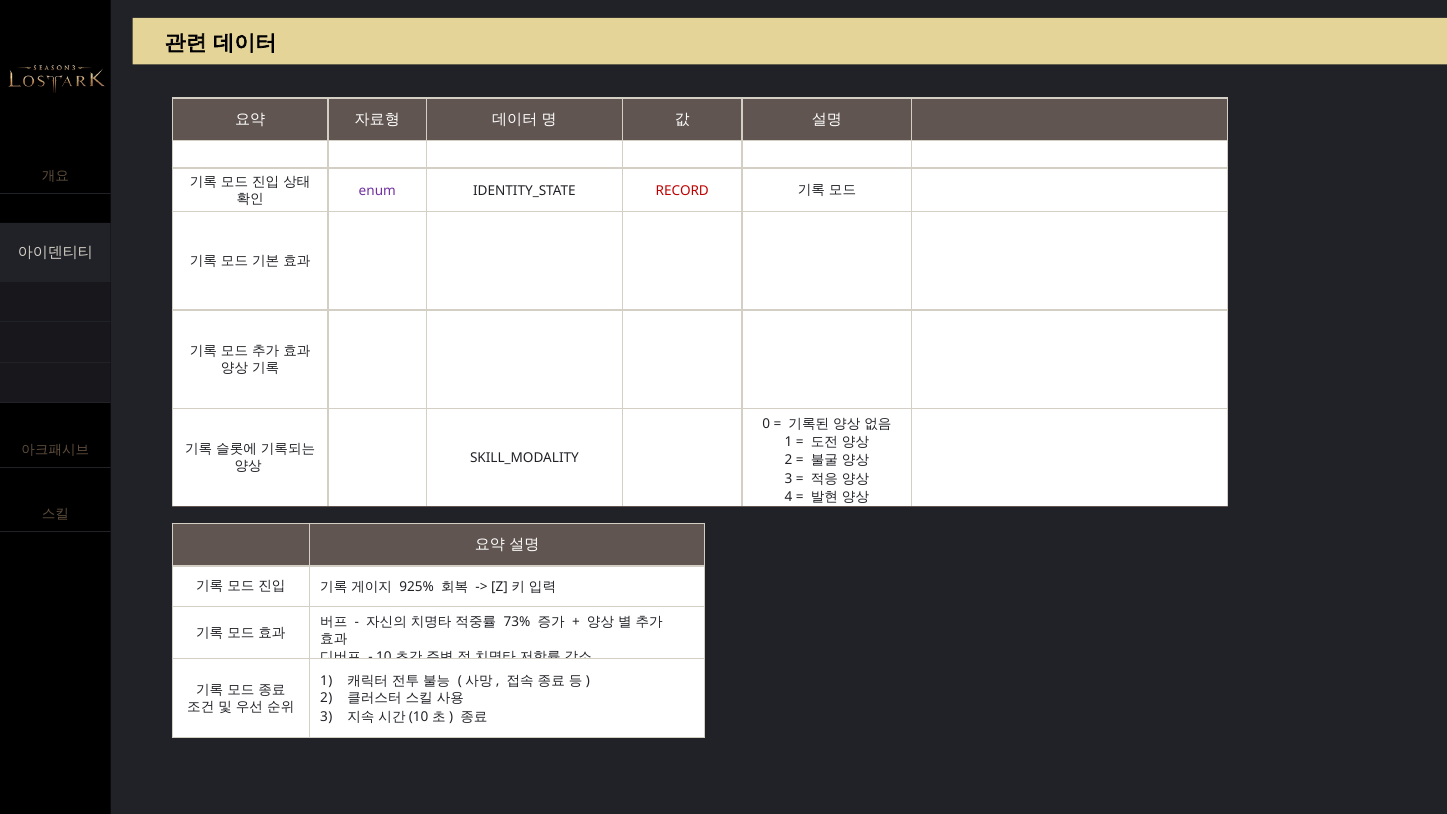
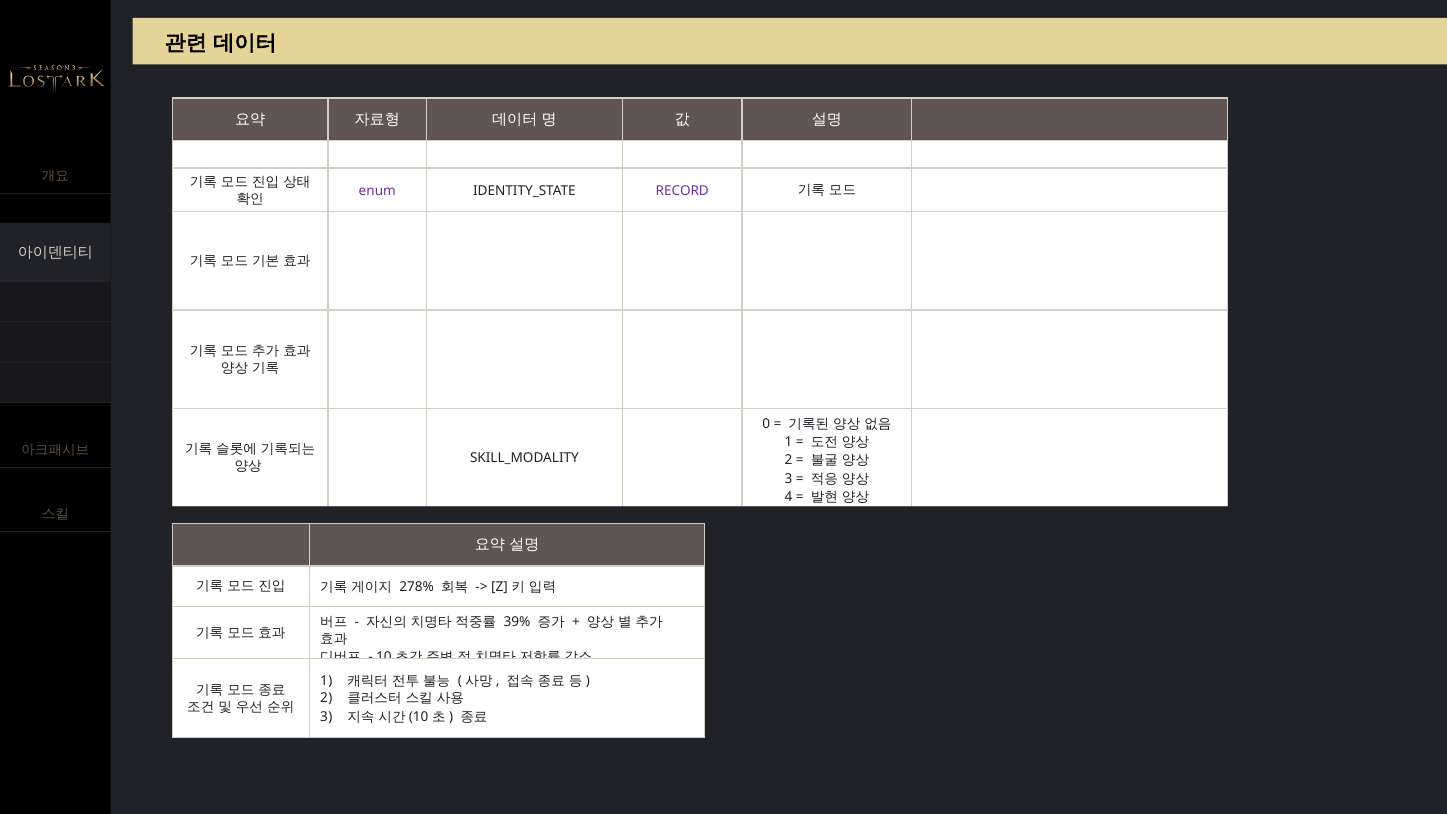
RECORD colour: red -> purple
925%: 925% -> 278%
73%: 73% -> 39%
